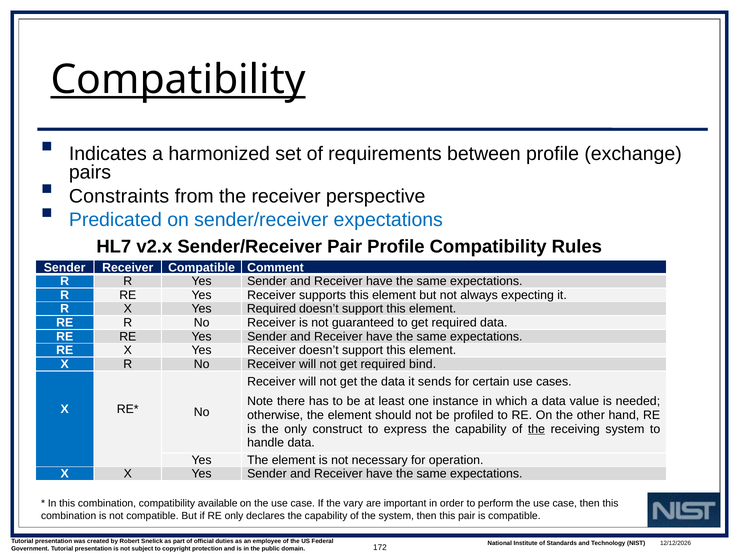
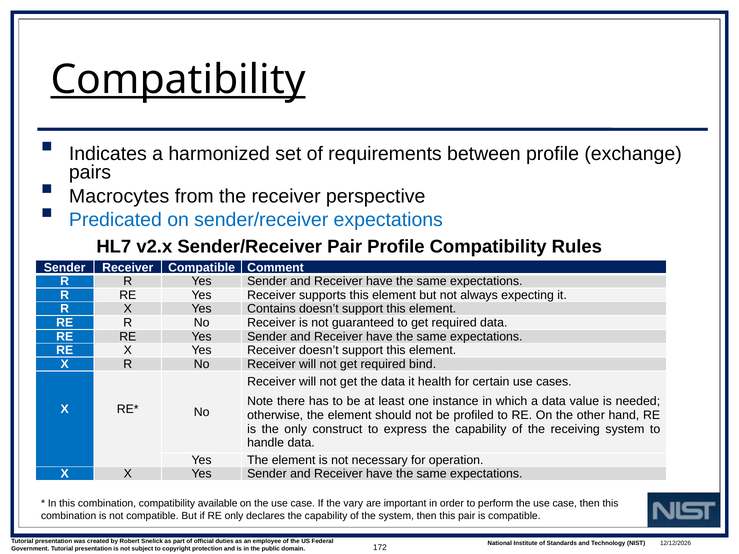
Constraints: Constraints -> Macrocytes
Yes Required: Required -> Contains
sends: sends -> health
the at (536, 429) underline: present -> none
